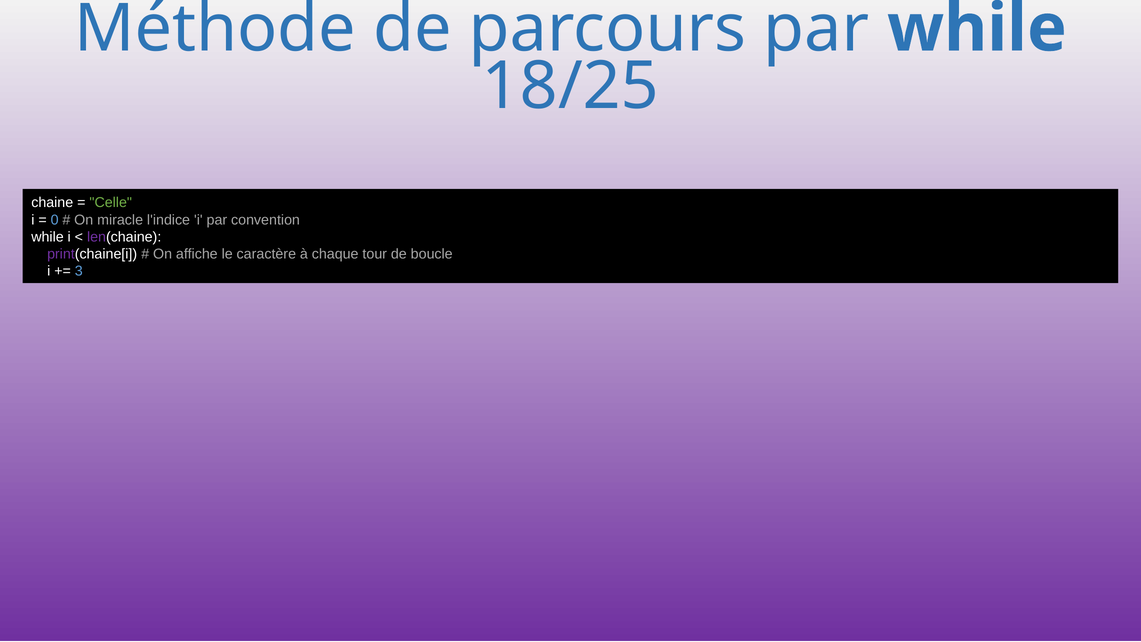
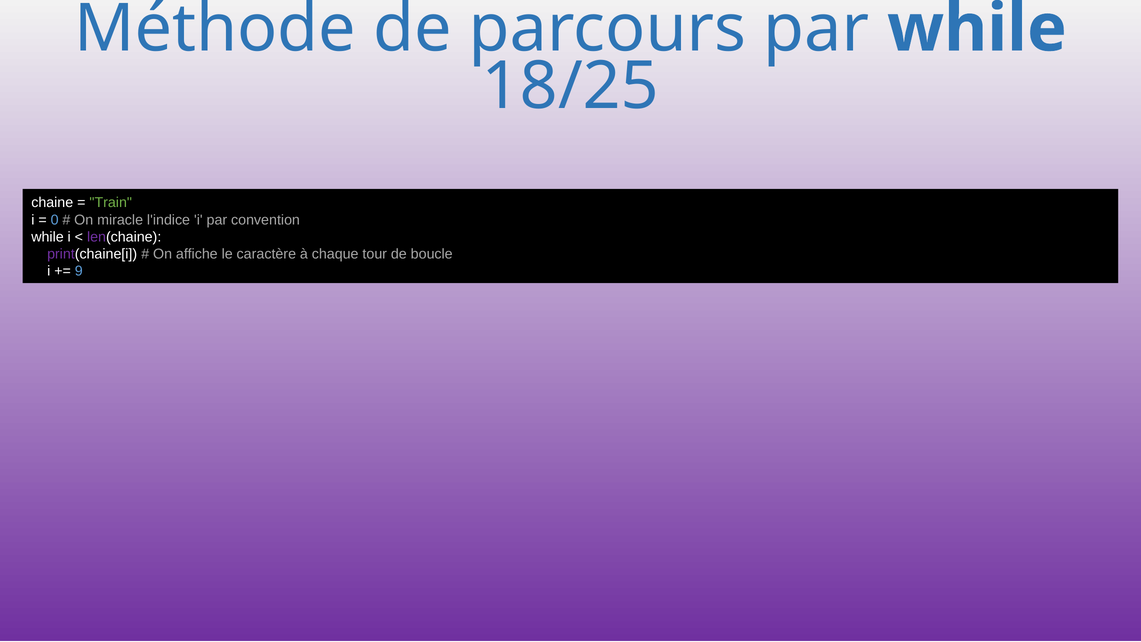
Celle: Celle -> Train
3: 3 -> 9
